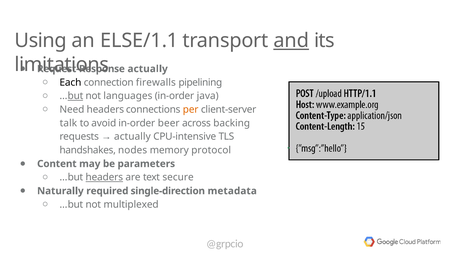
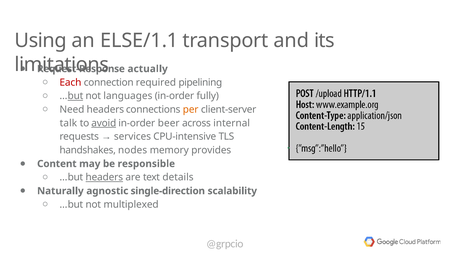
and underline: present -> none
Each colour: black -> red
firewalls: firewalls -> required
java: java -> fully
avoid underline: none -> present
backing: backing -> internal
actually at (132, 136): actually -> services
protocol: protocol -> provides
parameters: parameters -> responsible
secure: secure -> details
required: required -> agnostic
metadata: metadata -> scalability
